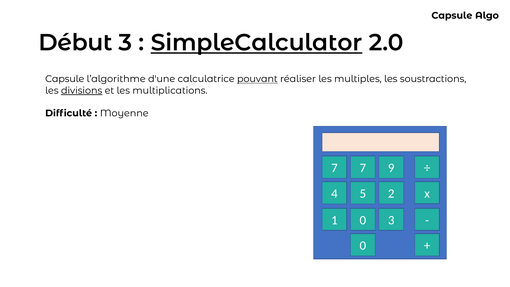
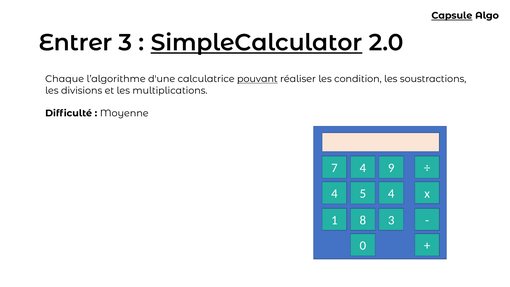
Capsule at (452, 16) underline: none -> present
Début: Début -> Entrer
Capsule at (65, 79): Capsule -> Chaque
multiples: multiples -> condition
divisions underline: present -> none
7 7: 7 -> 4
5 2: 2 -> 4
1 0: 0 -> 8
